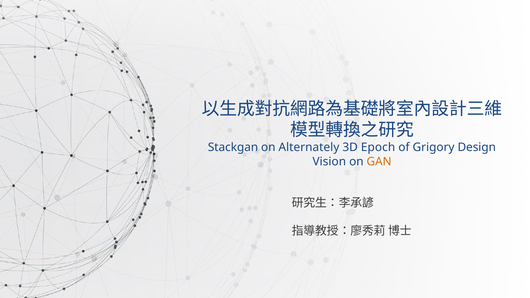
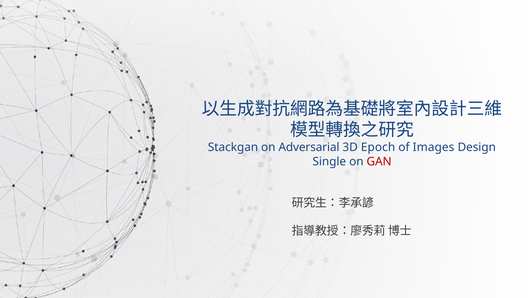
Alternately: Alternately -> Adversarial
Grigory: Grigory -> Images
Vision: Vision -> Single
GAN colour: orange -> red
